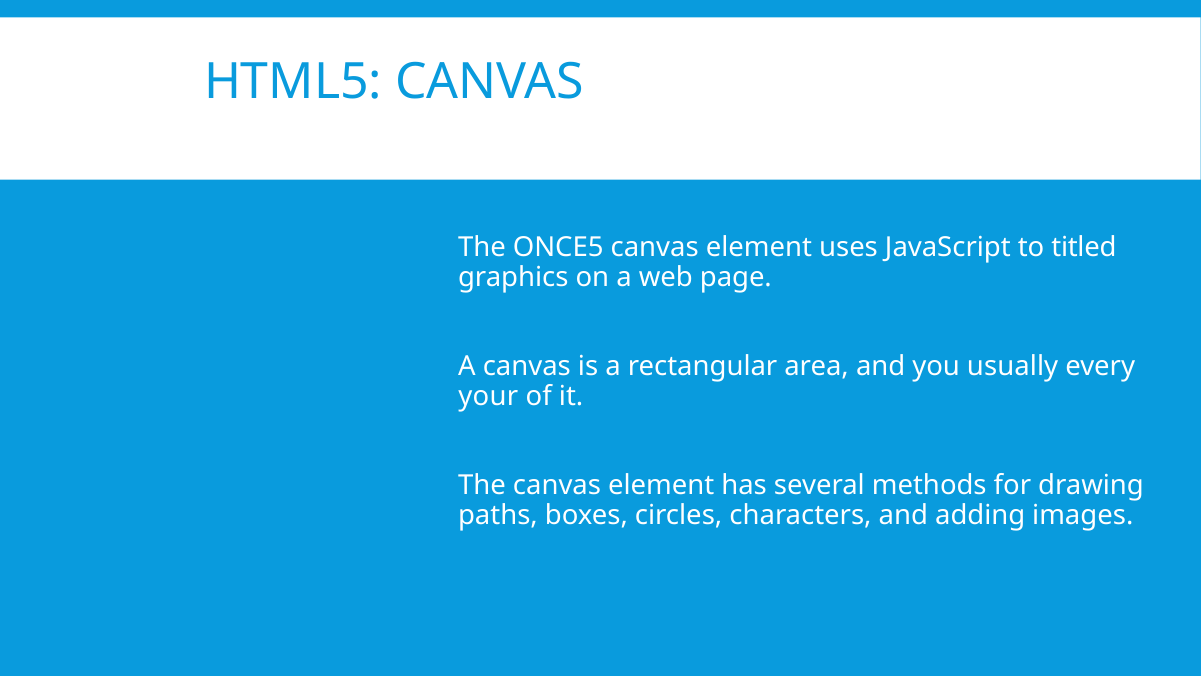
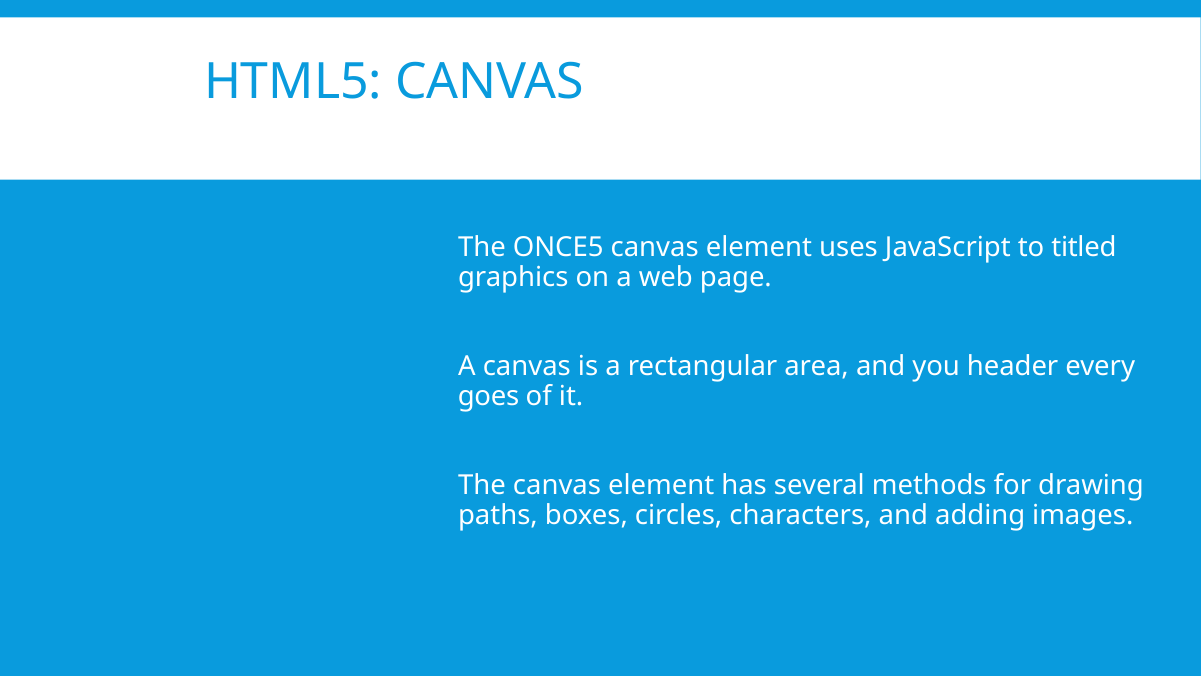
usually: usually -> header
your: your -> goes
